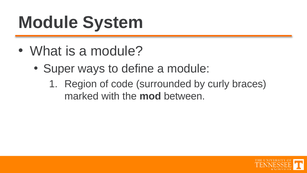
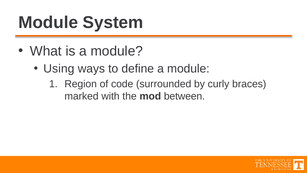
Super: Super -> Using
